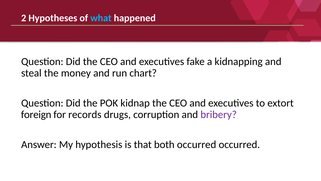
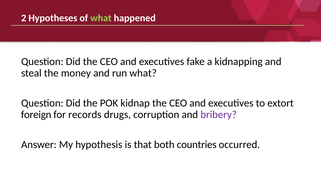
what at (101, 18) colour: light blue -> light green
run chart: chart -> what
both occurred: occurred -> countries
